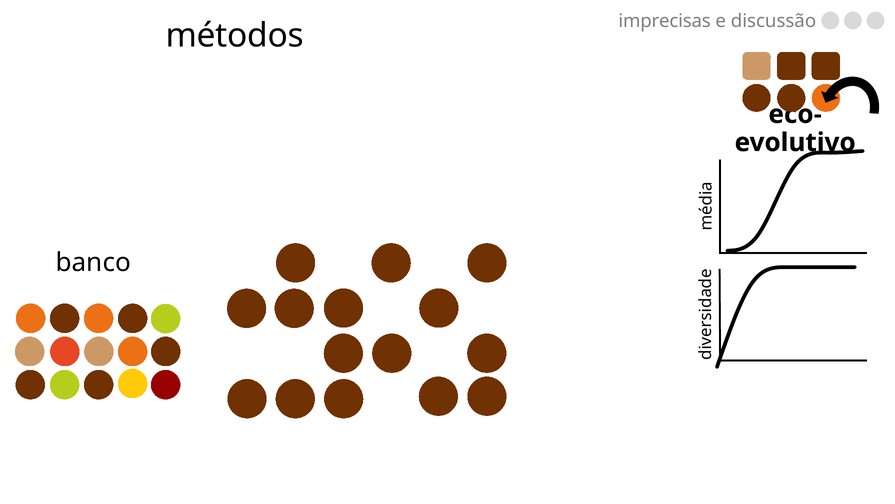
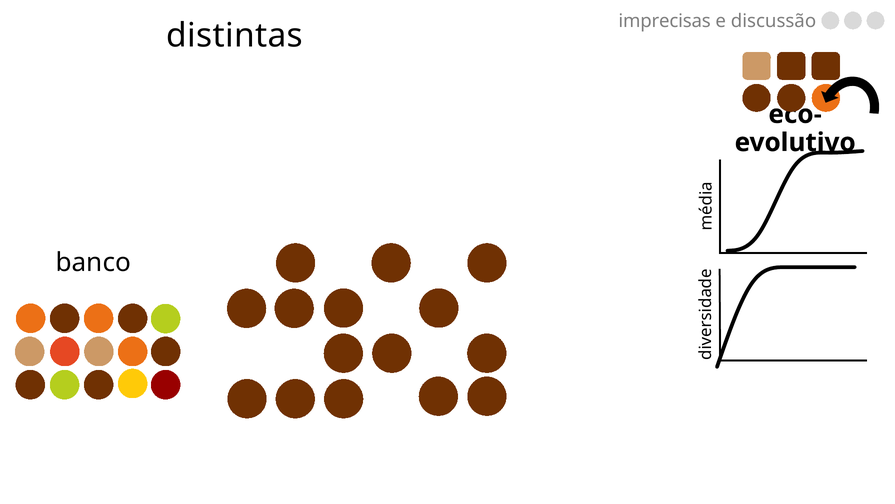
métodos: métodos -> distintas
